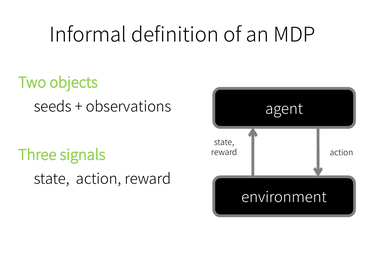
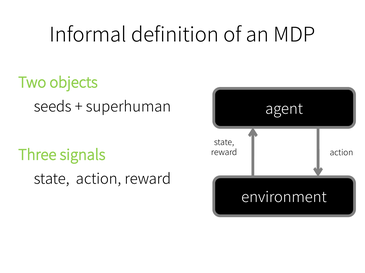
observations: observations -> superhuman
